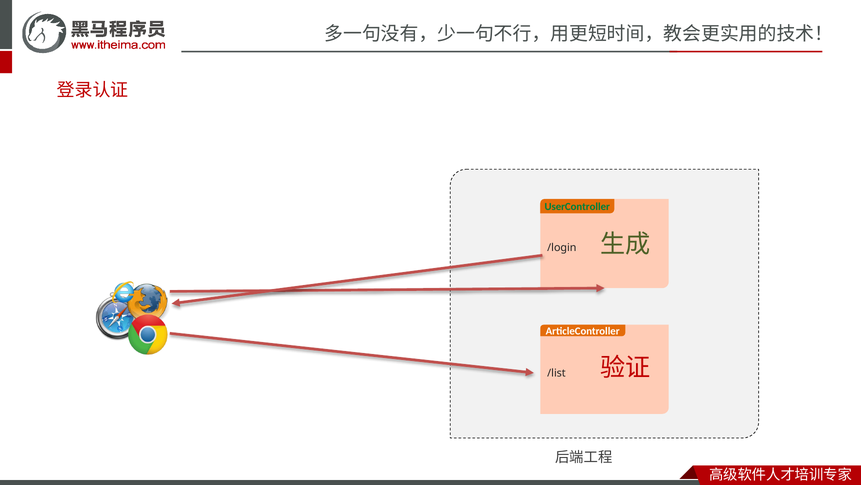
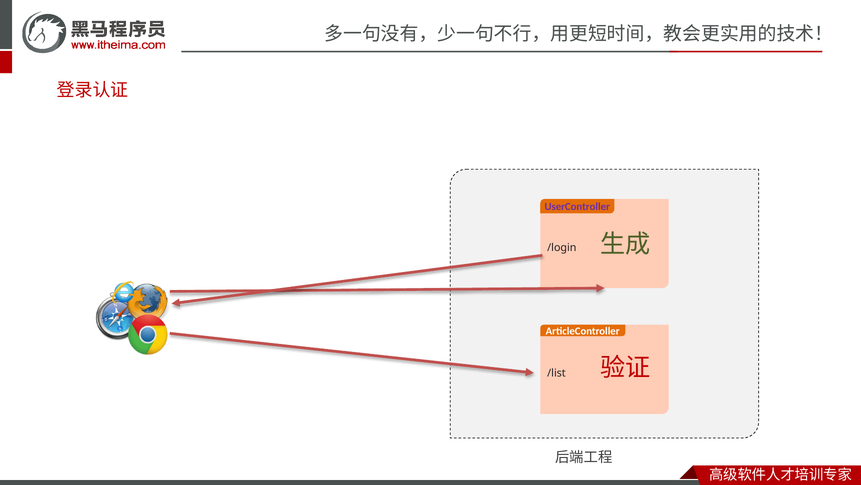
UserController colour: green -> purple
